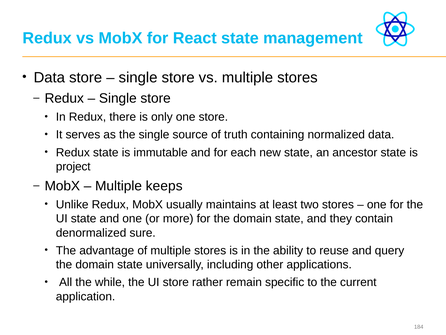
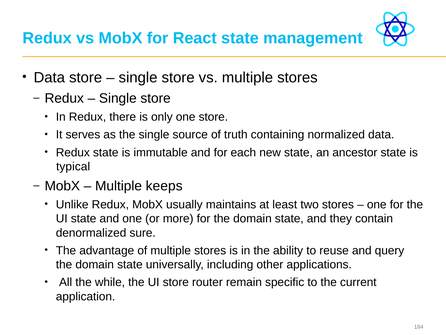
project: project -> typical
rather: rather -> router
